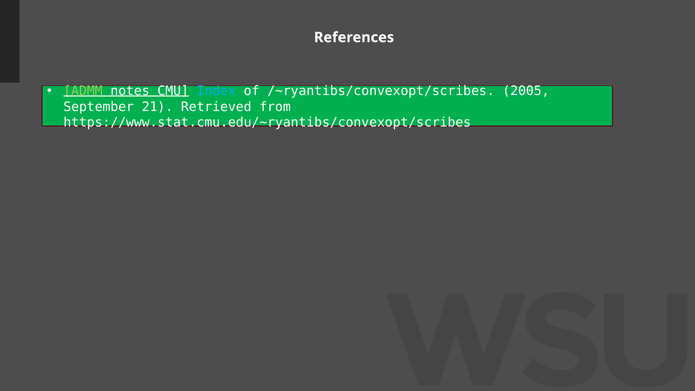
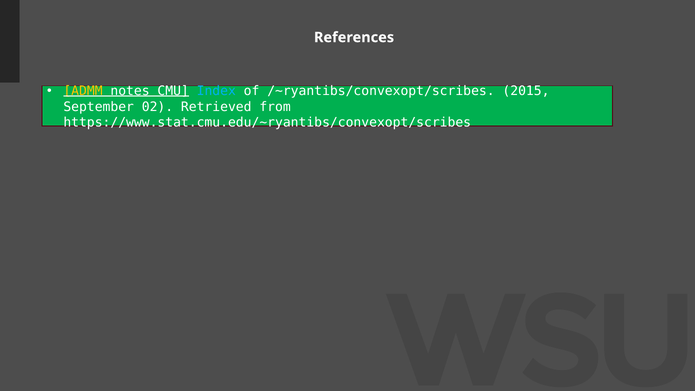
ADMM colour: light green -> yellow
2005: 2005 -> 2015
21: 21 -> 02
